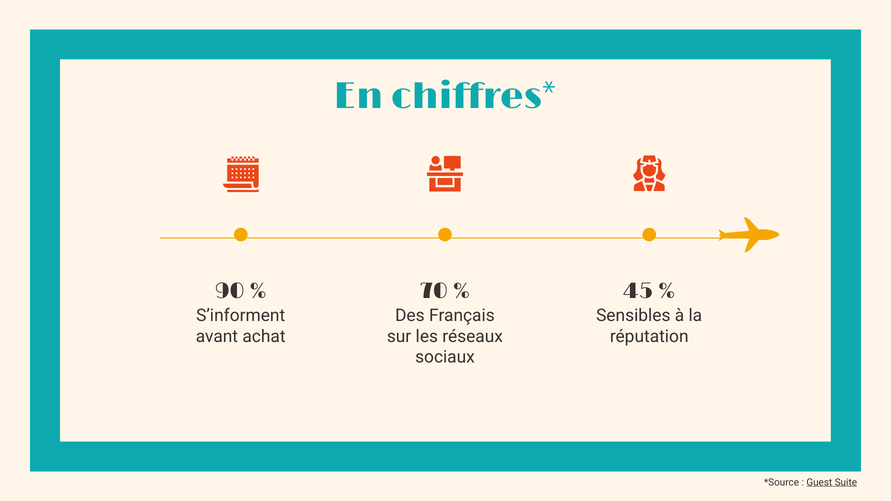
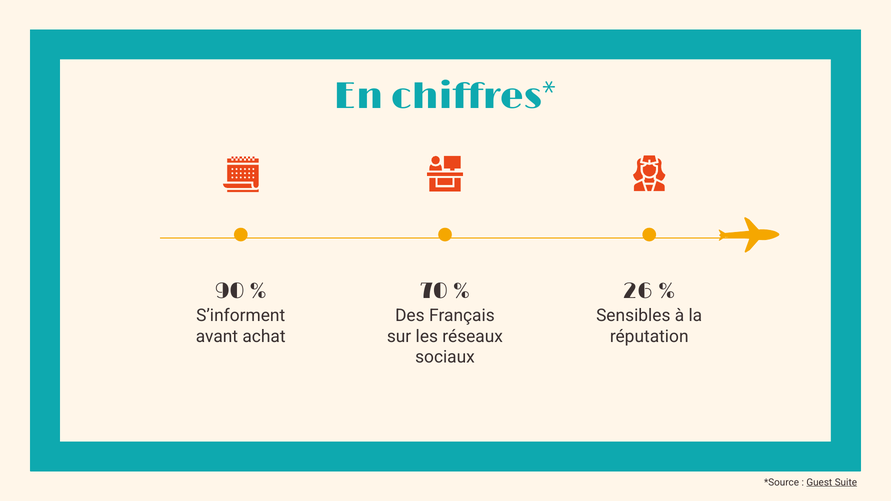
45: 45 -> 26
